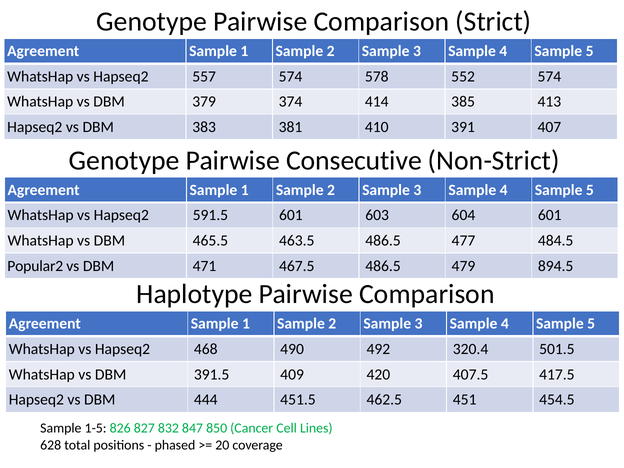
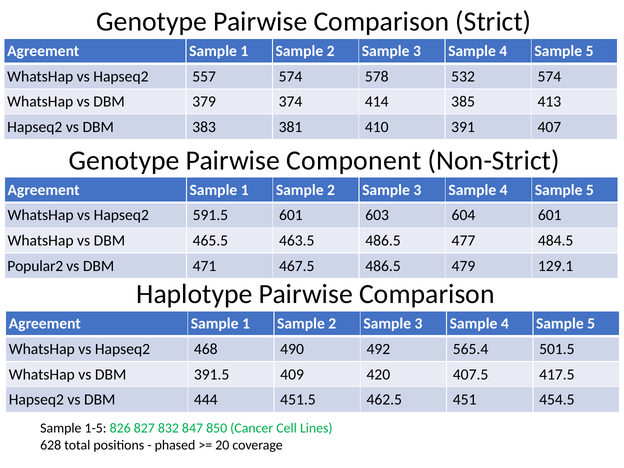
552: 552 -> 532
Consecutive: Consecutive -> Component
894.5: 894.5 -> 129.1
320.4: 320.4 -> 565.4
